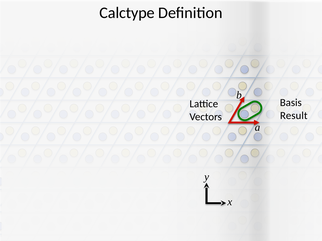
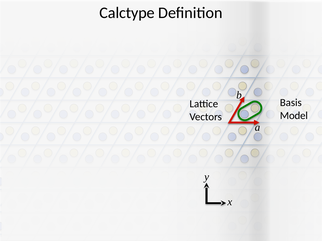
Result: Result -> Model
